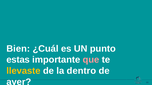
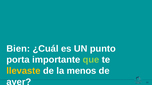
estas: estas -> porta
que colour: pink -> light green
dentro: dentro -> menos
